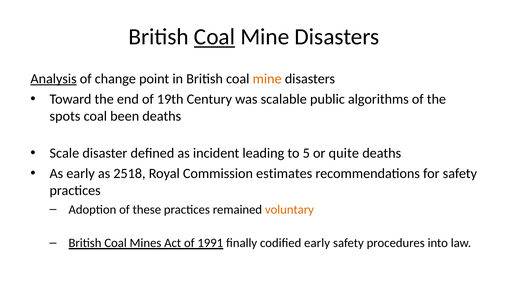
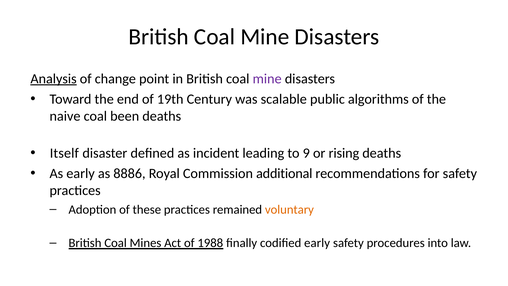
Coal at (215, 37) underline: present -> none
mine at (267, 79) colour: orange -> purple
spots: spots -> naive
Scale: Scale -> Itself
5: 5 -> 9
quite: quite -> rising
2518: 2518 -> 8886
estimates: estimates -> additional
1991: 1991 -> 1988
